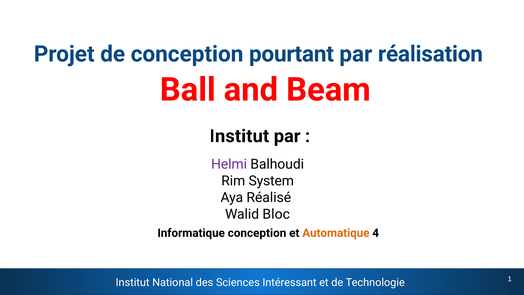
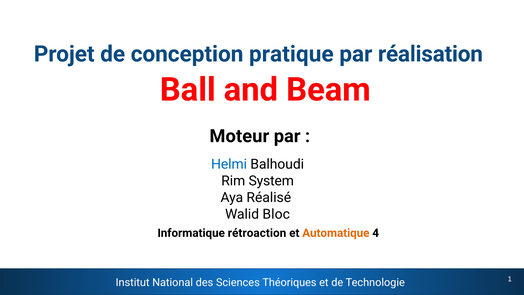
pourtant: pourtant -> pratique
Institut at (239, 136): Institut -> Moteur
Helmi colour: purple -> blue
Informatique conception: conception -> rétroaction
Intéressant: Intéressant -> Théoriques
